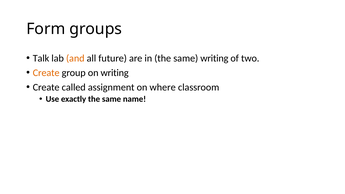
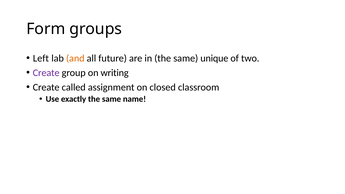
Talk: Talk -> Left
same writing: writing -> unique
Create at (46, 73) colour: orange -> purple
where: where -> closed
